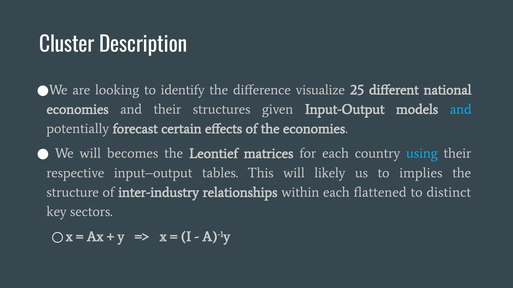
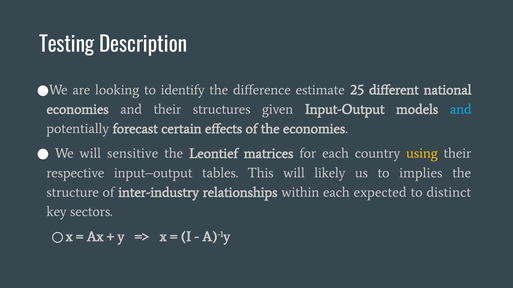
Cluster: Cluster -> Testing
visualize: visualize -> estimate
becomes: becomes -> sensitive
using colour: light blue -> yellow
flattened: flattened -> expected
